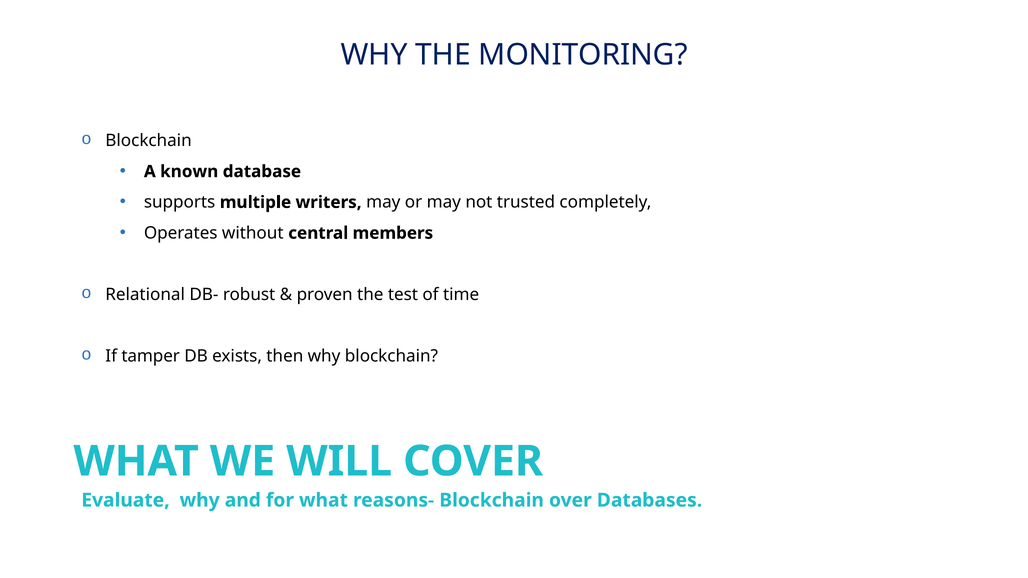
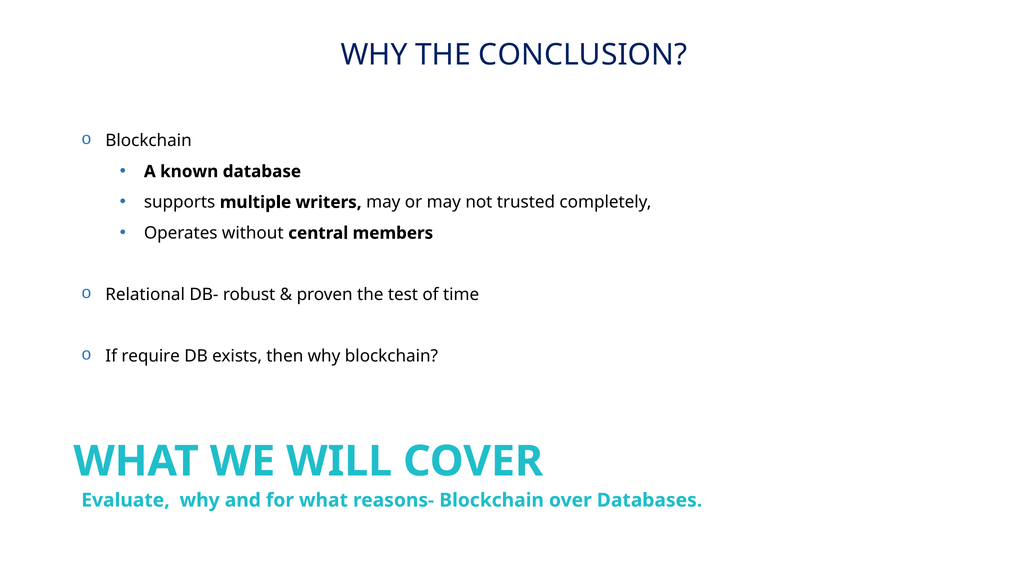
MONITORING: MONITORING -> CONCLUSION
tamper: tamper -> require
